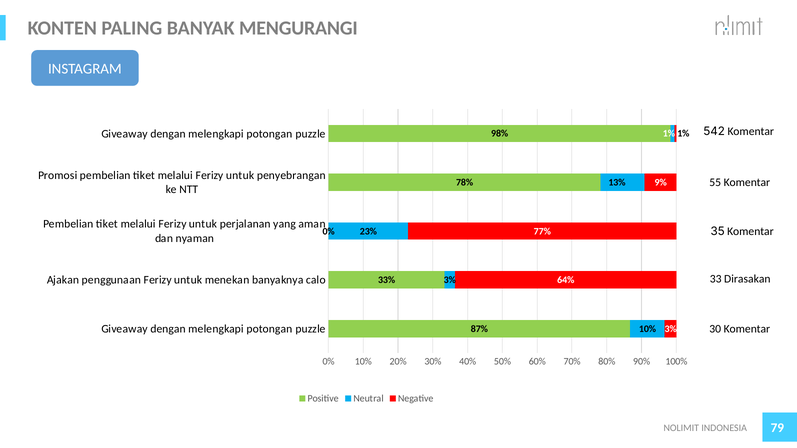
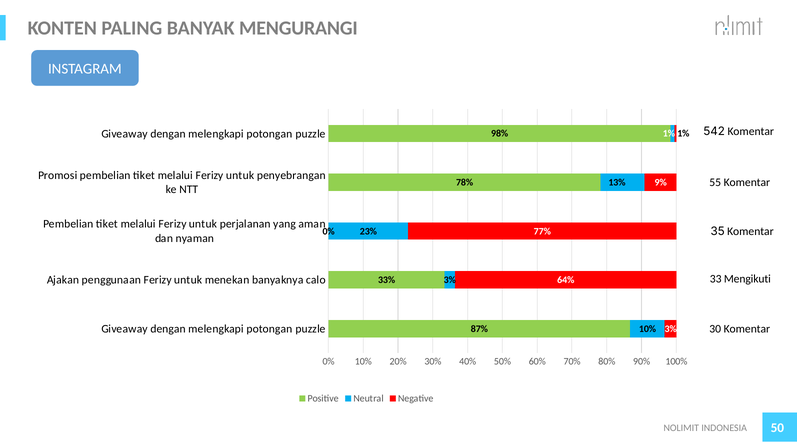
Dirasakan: Dirasakan -> Mengikuti
79: 79 -> 50
